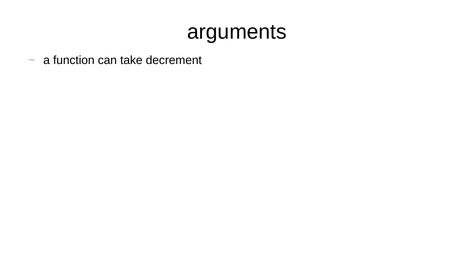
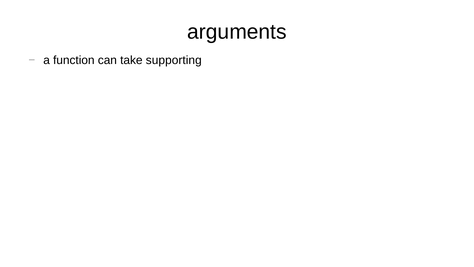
decrement: decrement -> supporting
